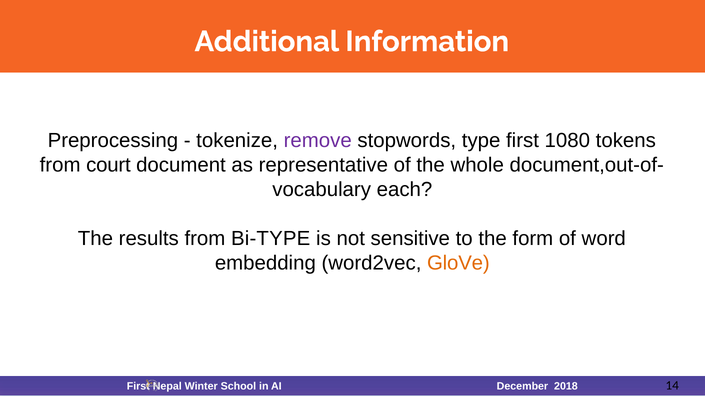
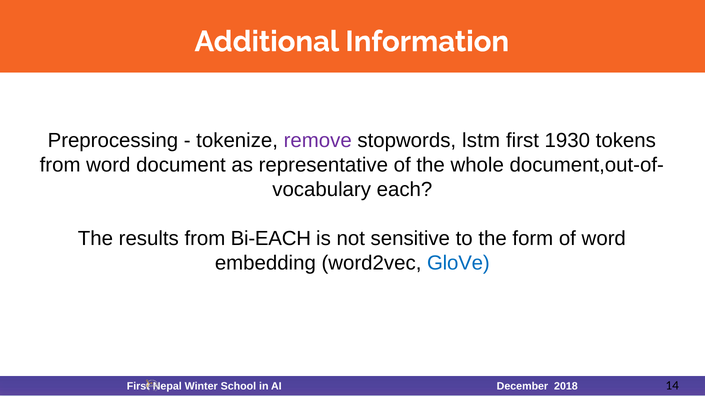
type: type -> lstm
1080: 1080 -> 1930
from court: court -> word
Bi-TYPE: Bi-TYPE -> Bi-EACH
GloVe colour: orange -> blue
